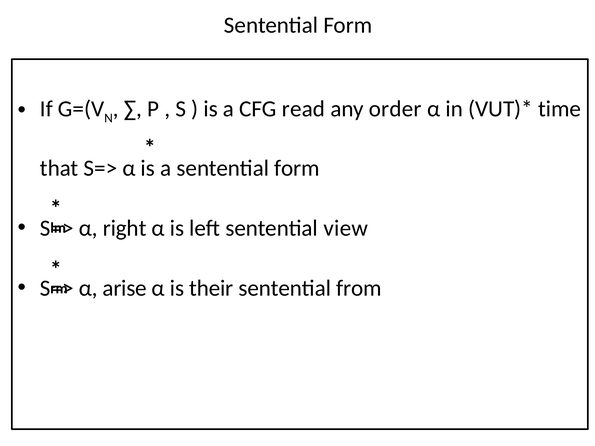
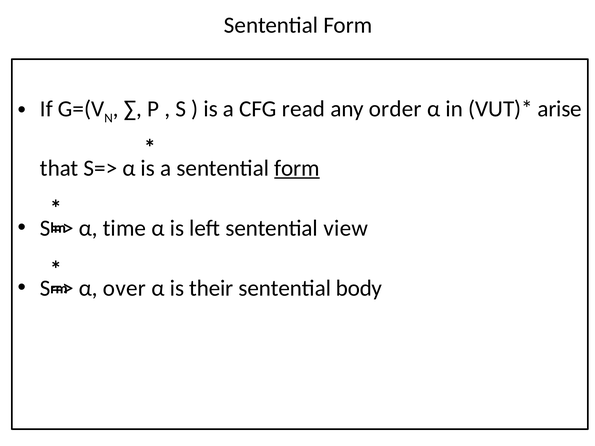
time: time -> arise
form at (297, 168) underline: none -> present
right: right -> time
arise: arise -> over
from: from -> body
